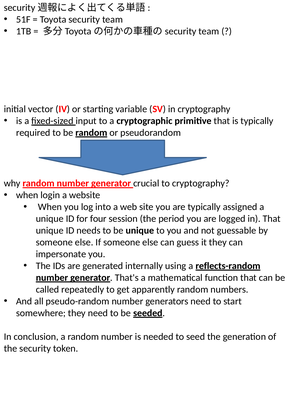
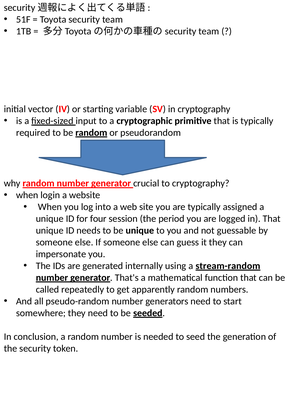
reflects-random: reflects-random -> stream-random
